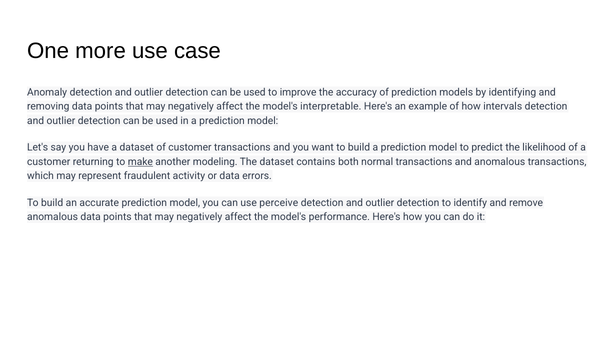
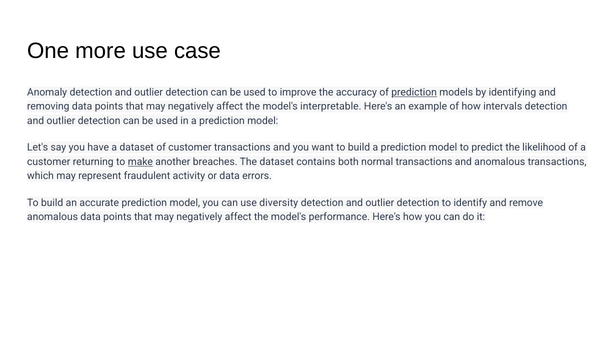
prediction at (414, 92) underline: none -> present
modeling: modeling -> breaches
perceive: perceive -> diversity
